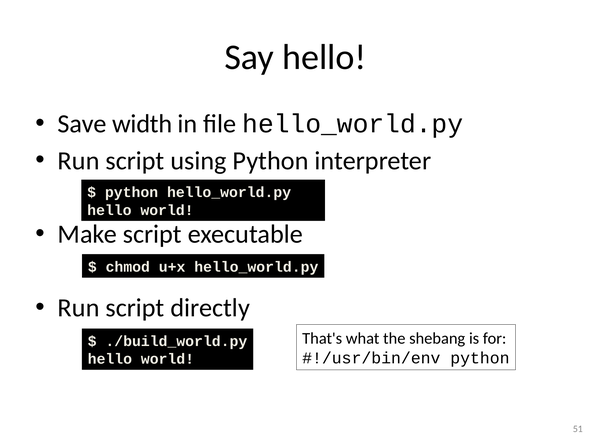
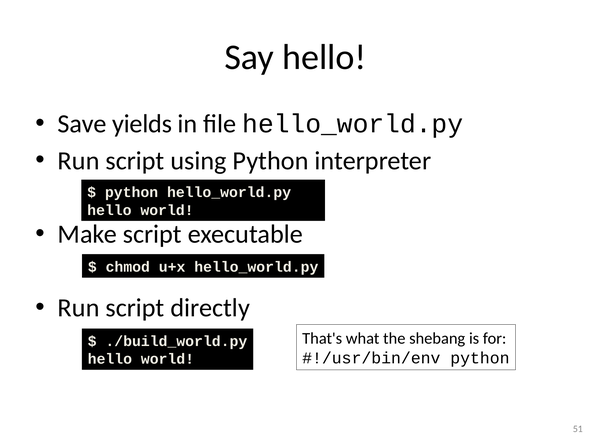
width: width -> yields
